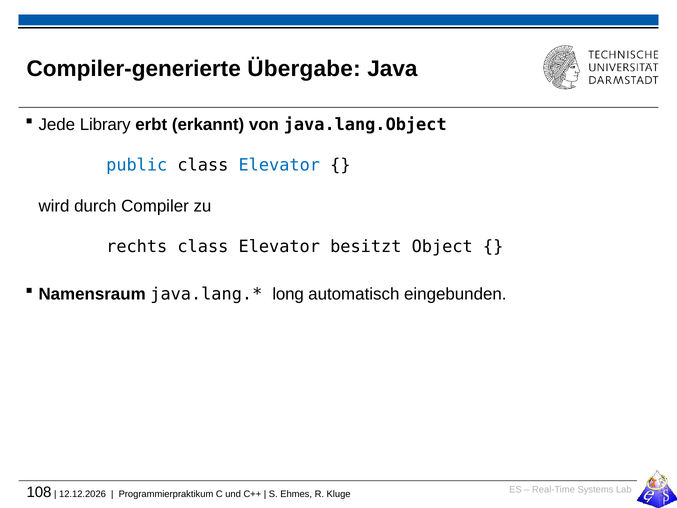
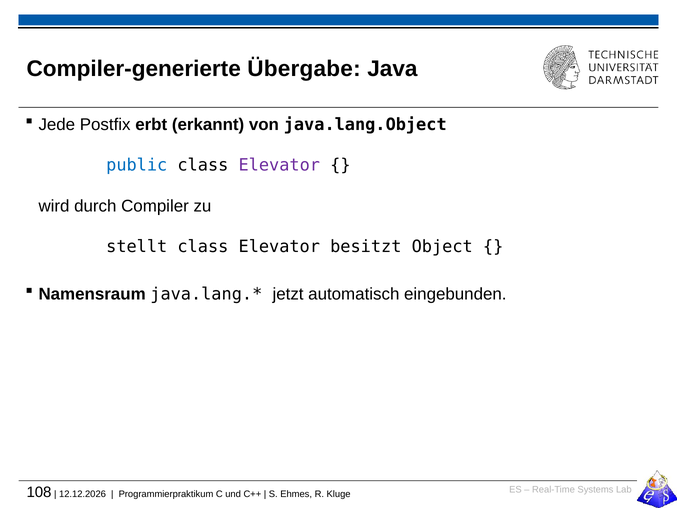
Library: Library -> Postfix
Elevator at (279, 165) colour: blue -> purple
rechts: rechts -> stellt
long: long -> jetzt
